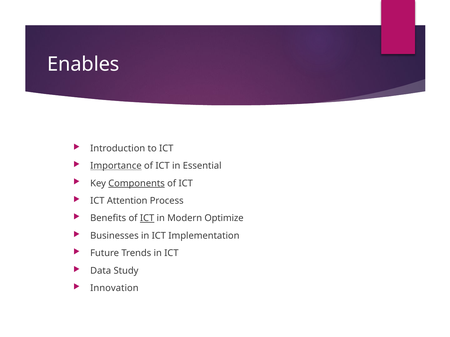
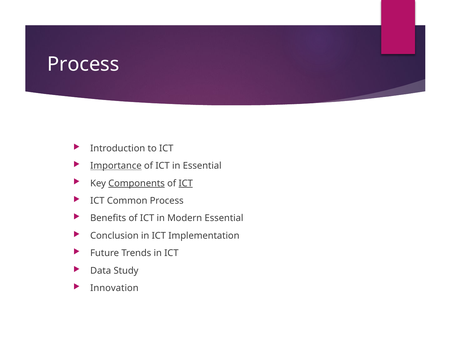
Enables at (83, 64): Enables -> Process
ICT at (186, 184) underline: none -> present
Attention: Attention -> Common
ICT at (147, 219) underline: present -> none
Modern Optimize: Optimize -> Essential
Businesses: Businesses -> Conclusion
